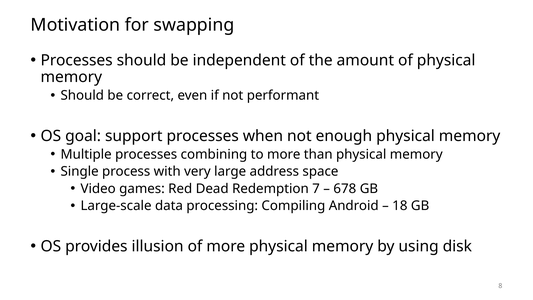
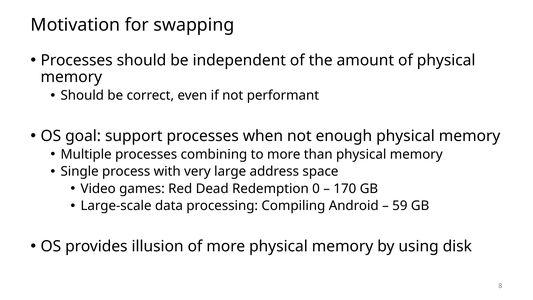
7: 7 -> 0
678: 678 -> 170
18: 18 -> 59
